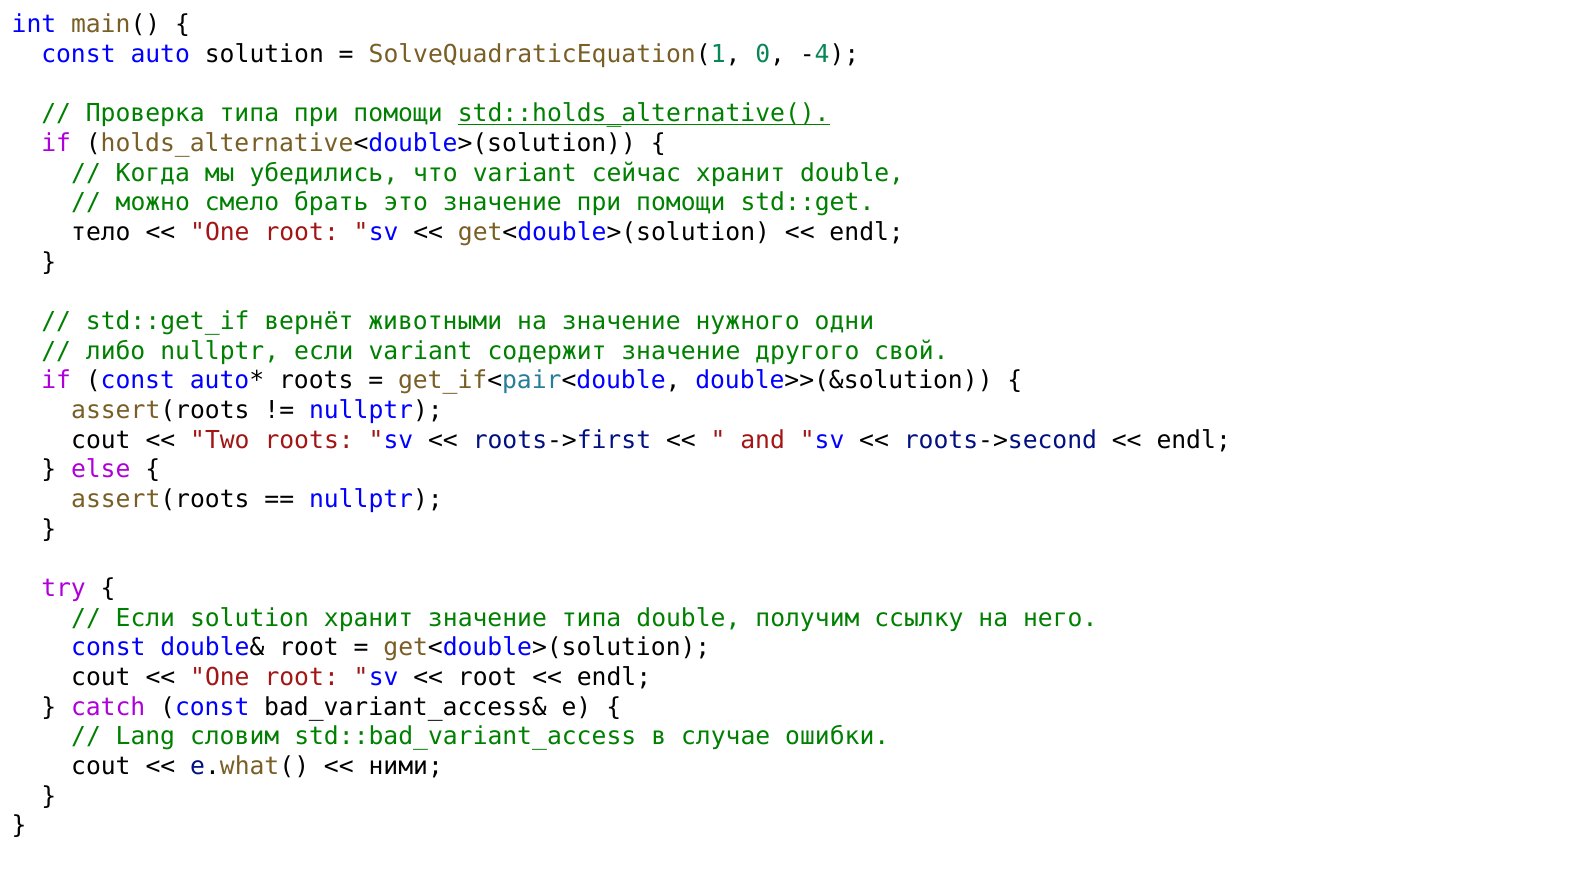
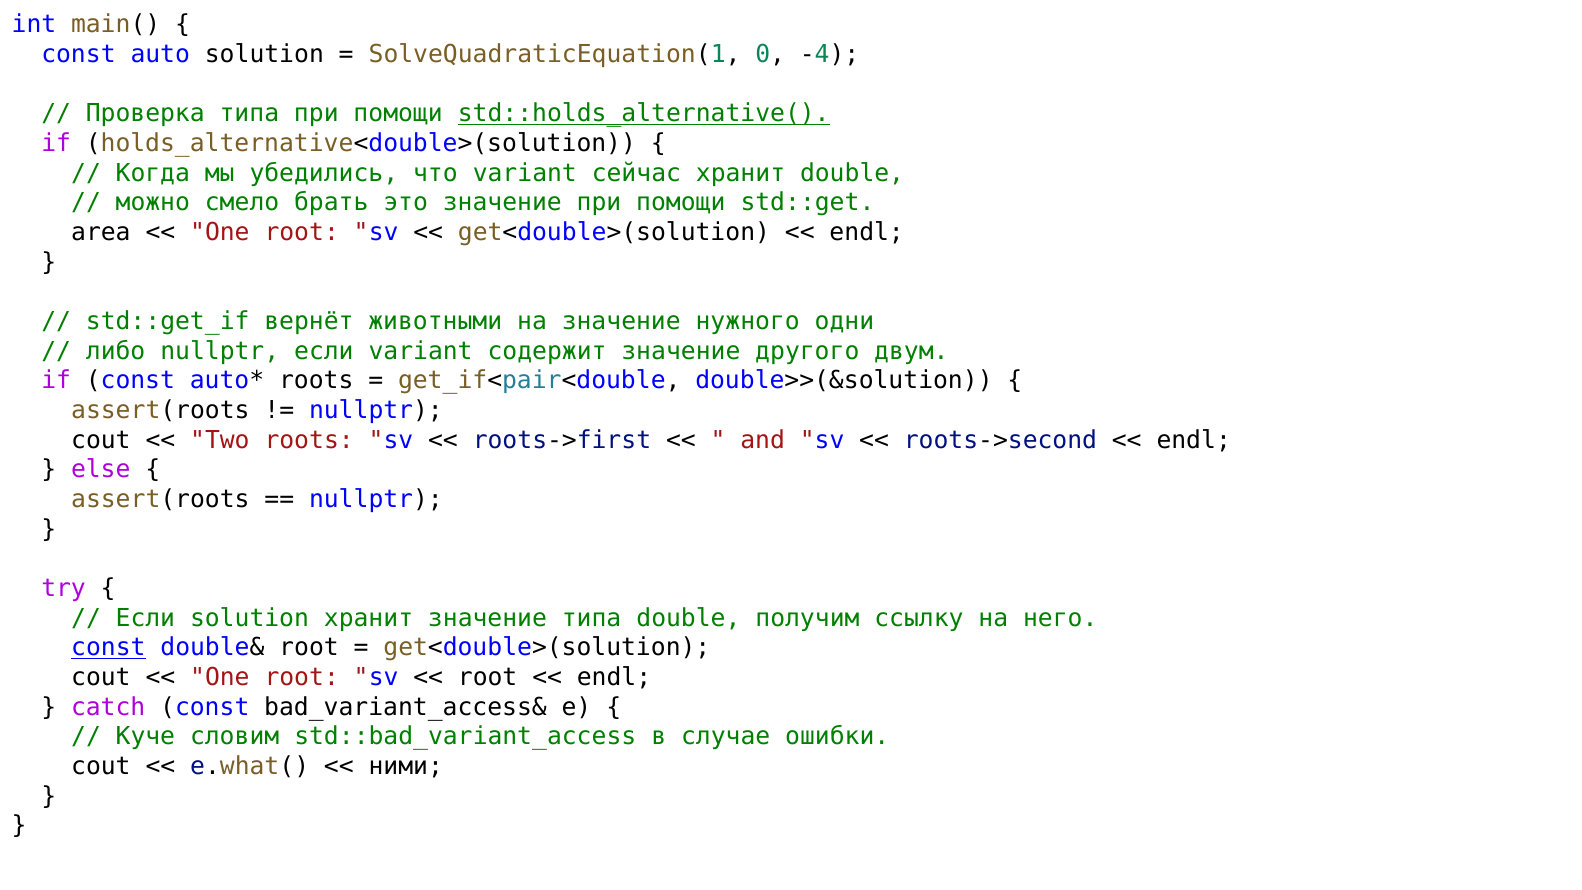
тело: тело -> area
свой: свой -> двум
const at (108, 648) underline: none -> present
Lang: Lang -> Куче
